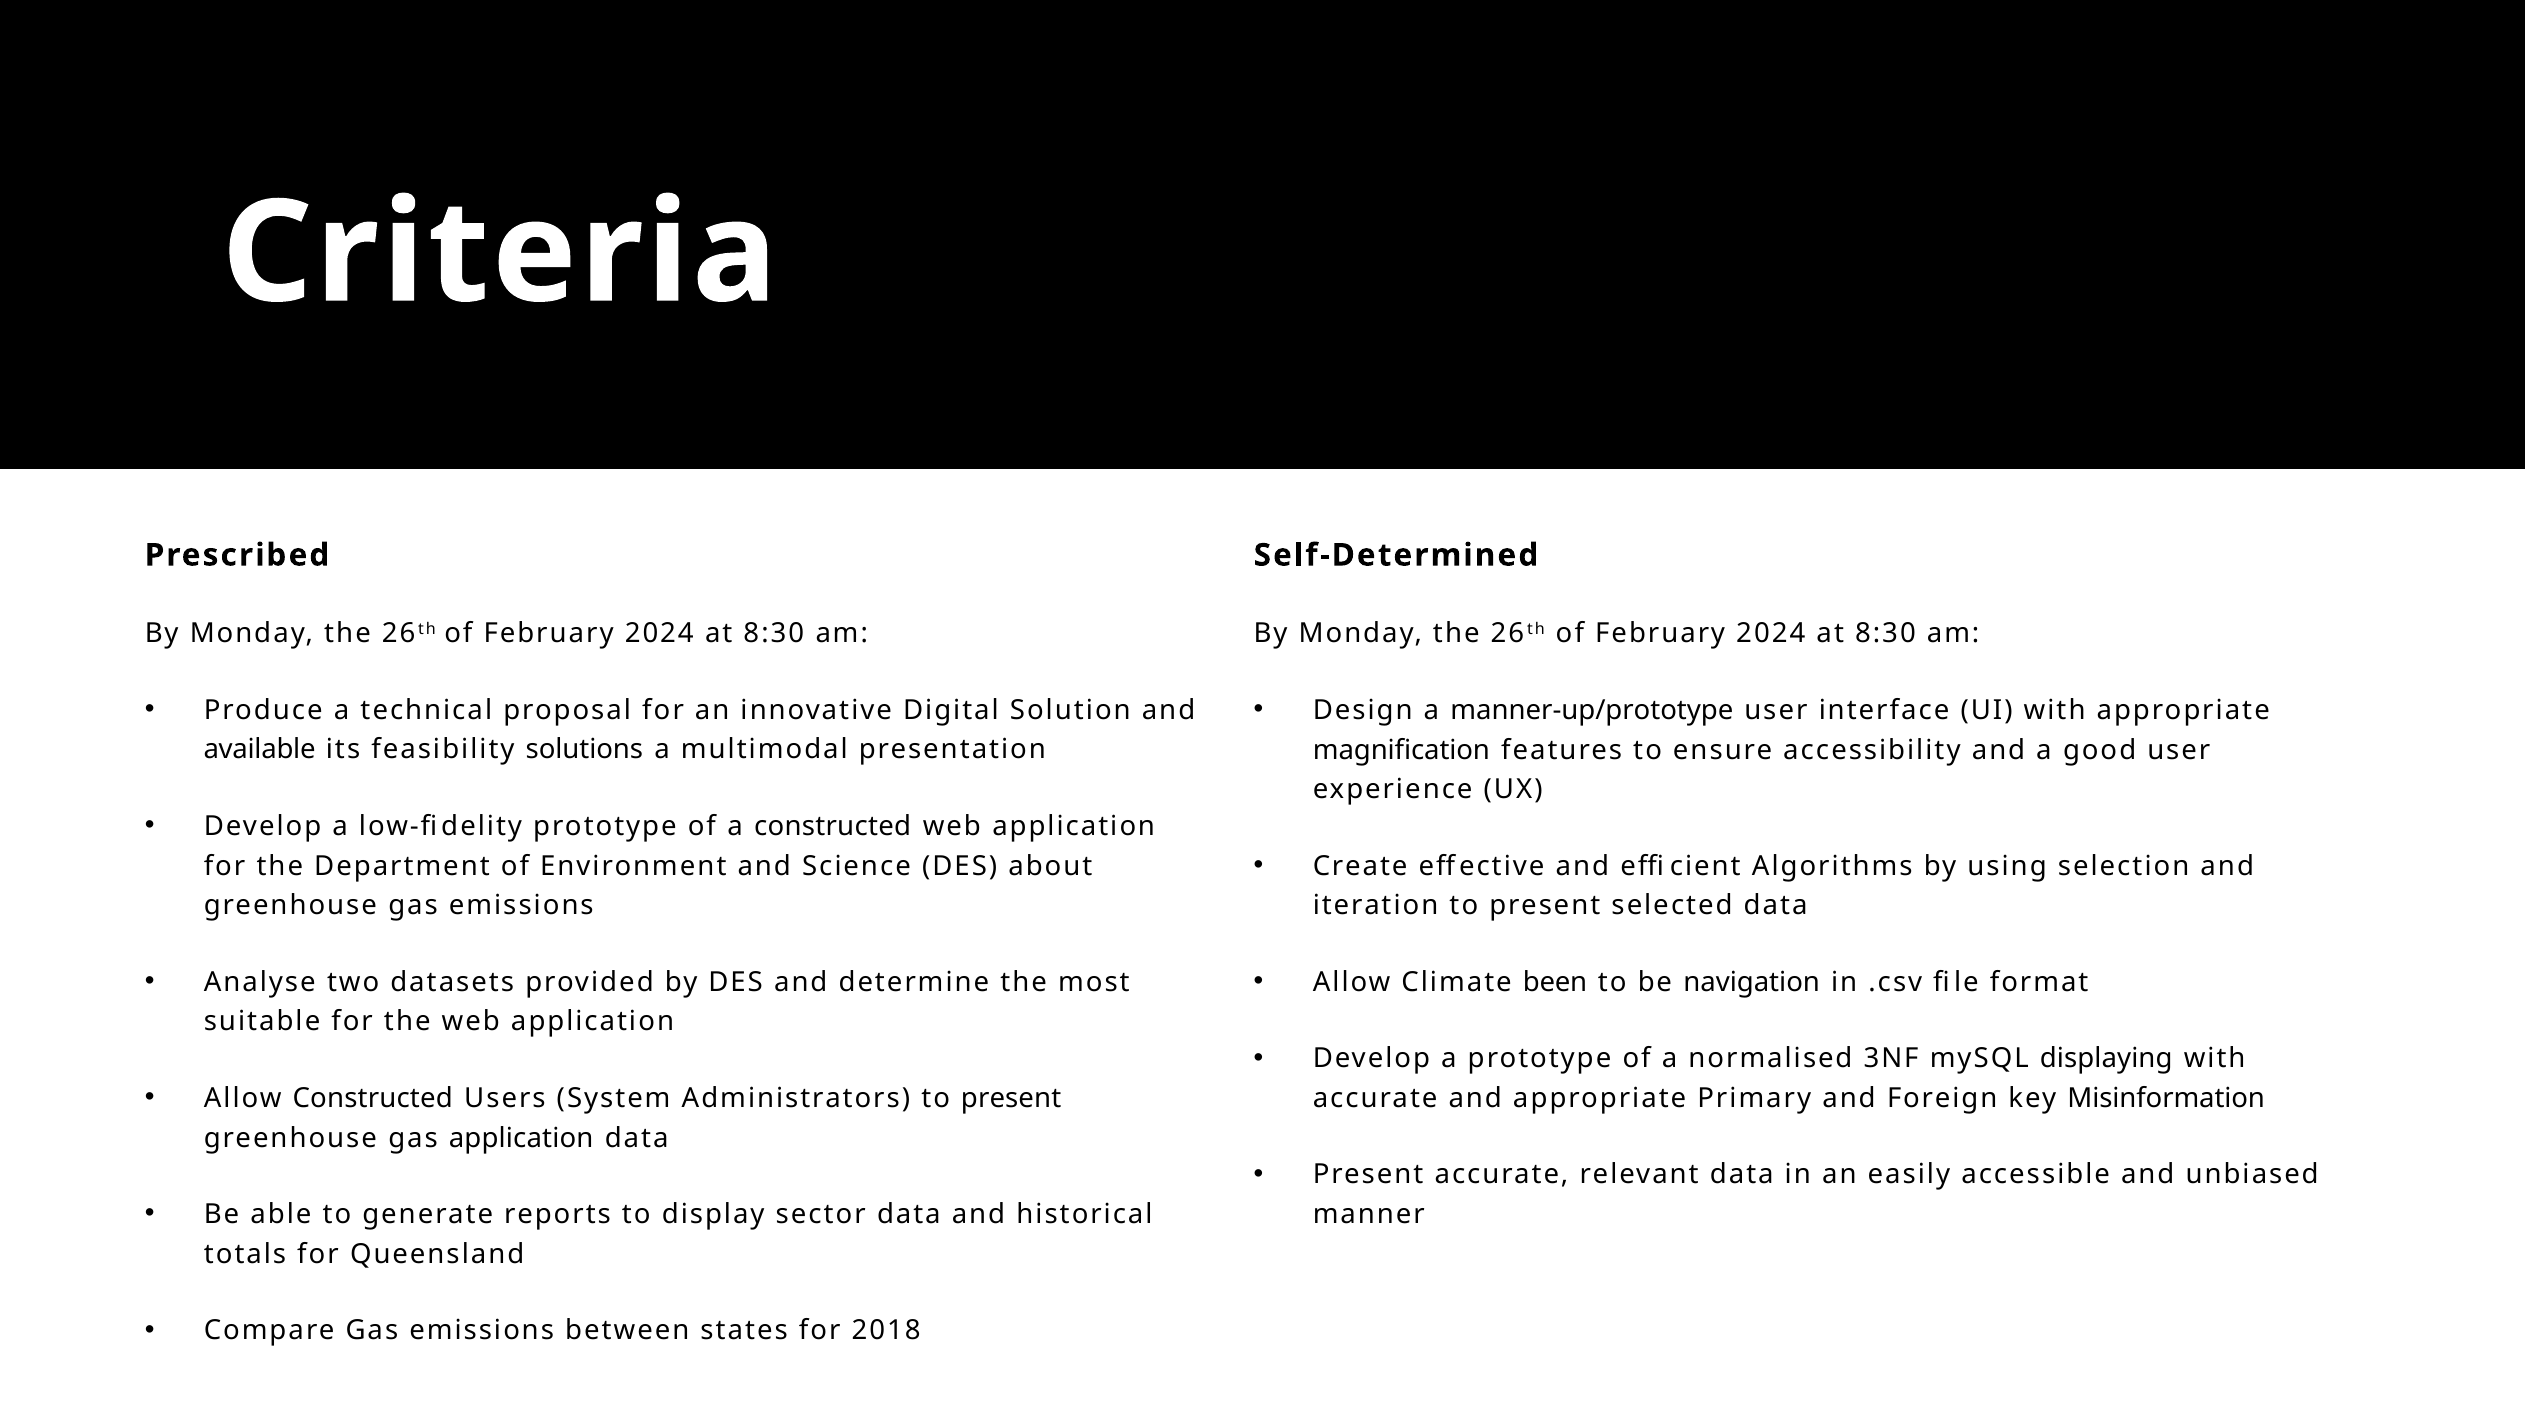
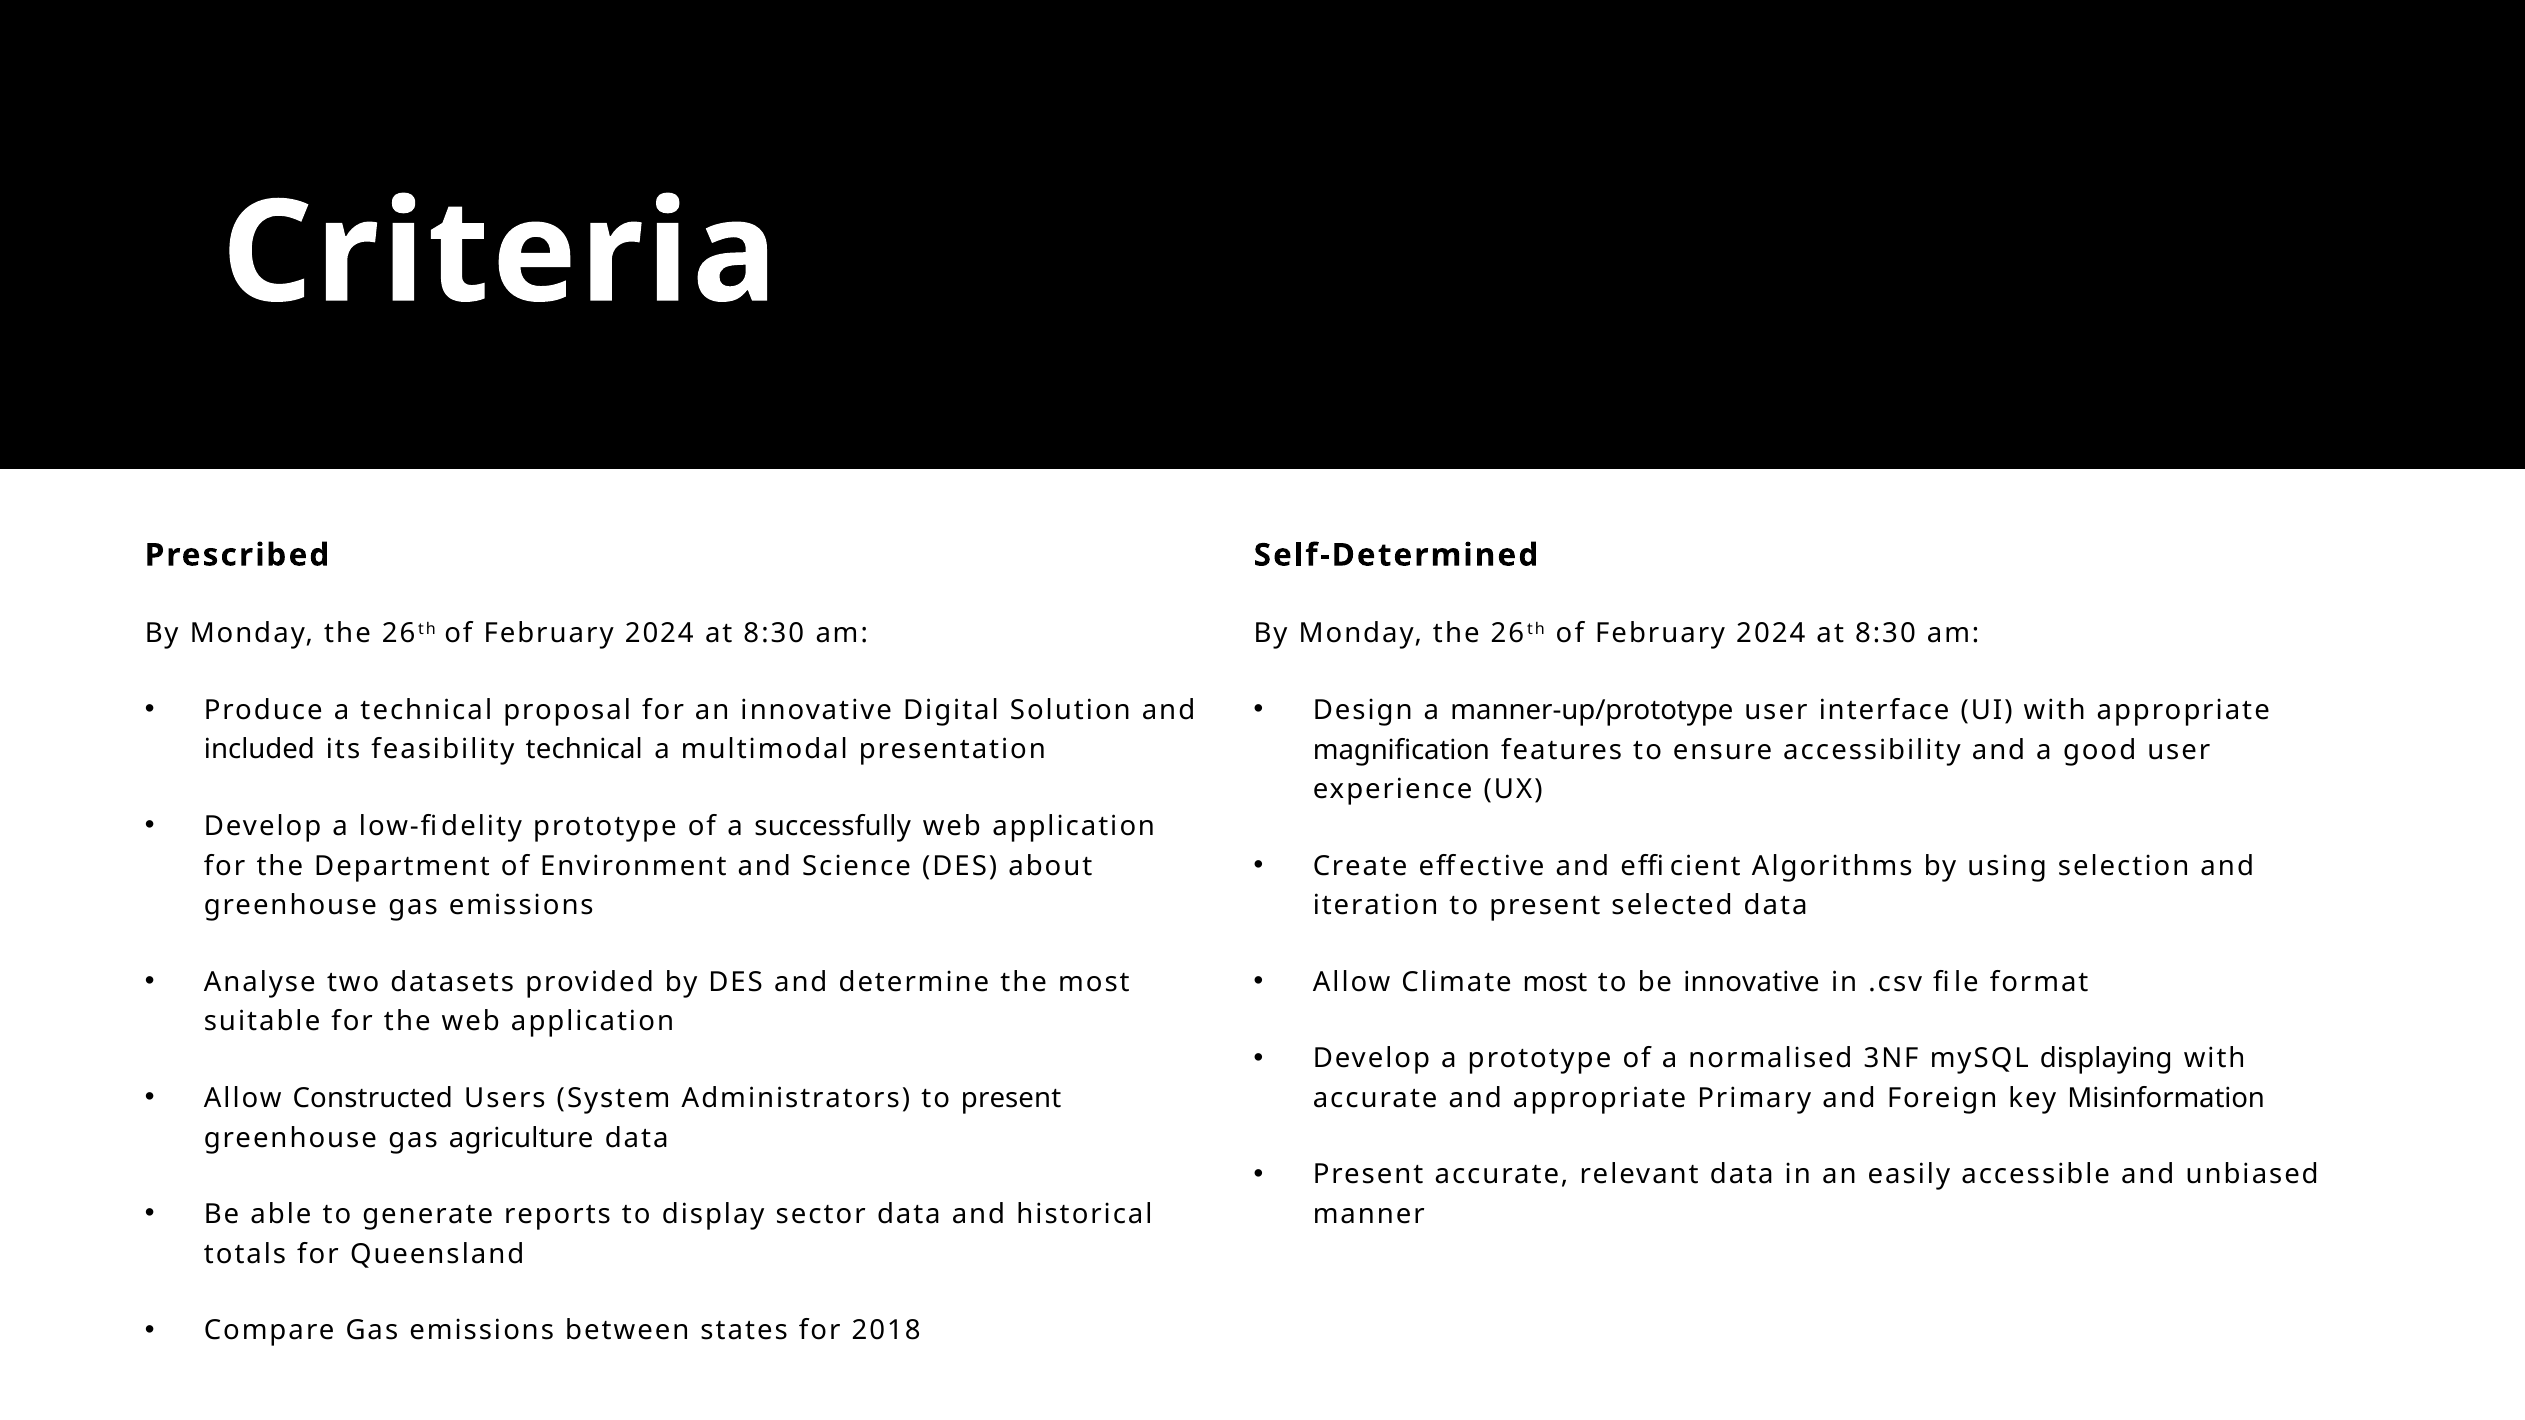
available: available -> included
feasibility solutions: solutions -> technical
a constructed: constructed -> successfully
Climate been: been -> most
be navigation: navigation -> innovative
gas application: application -> agriculture
